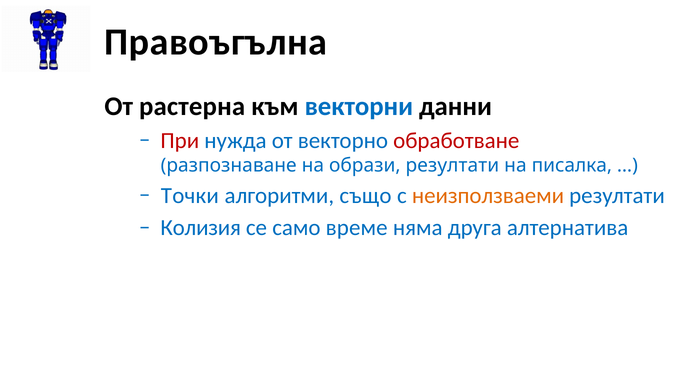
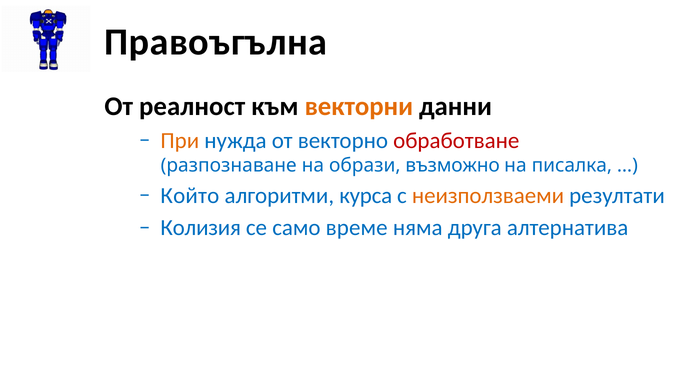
растерна: растерна -> реалност
векторни colour: blue -> orange
При colour: red -> orange
образи резултати: резултати -> възможно
Точки: Точки -> Който
също: също -> курса
